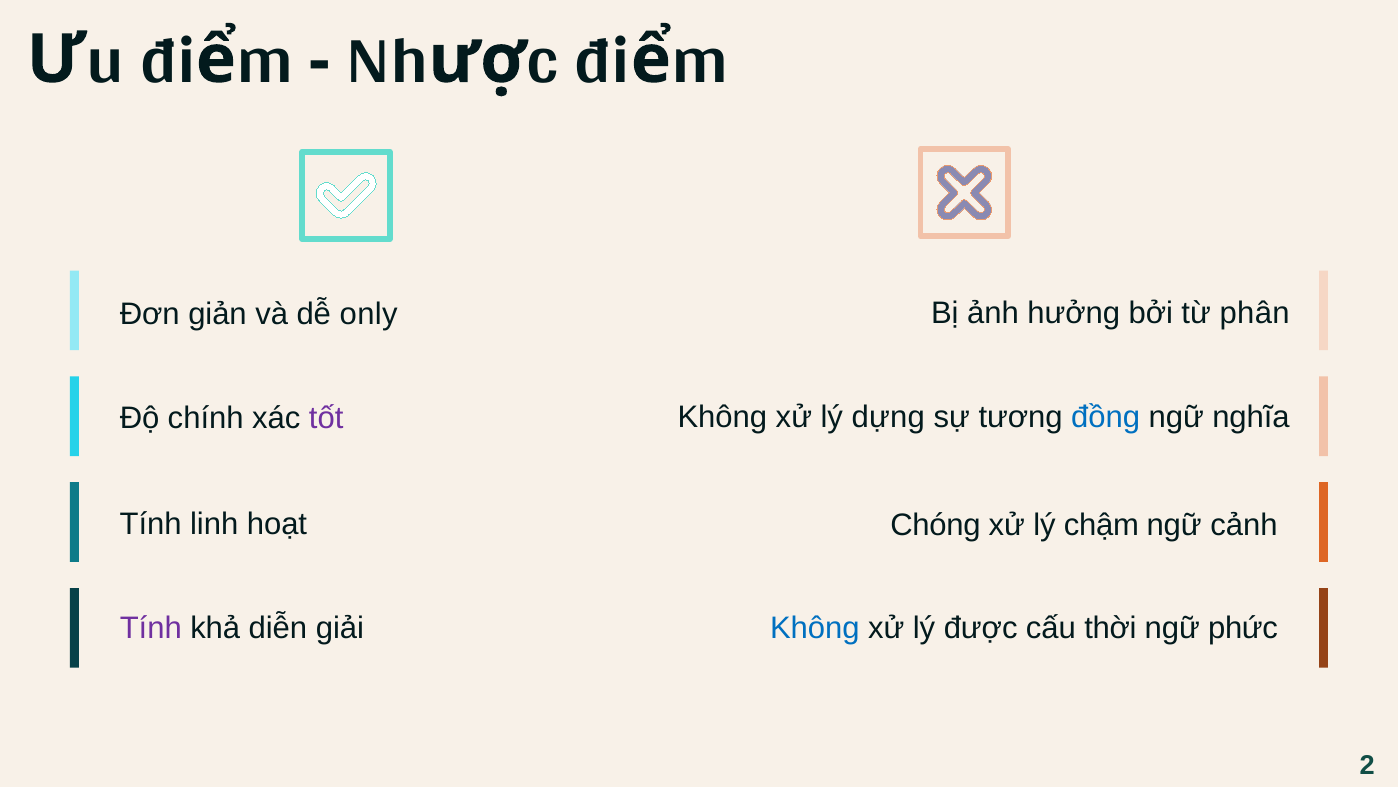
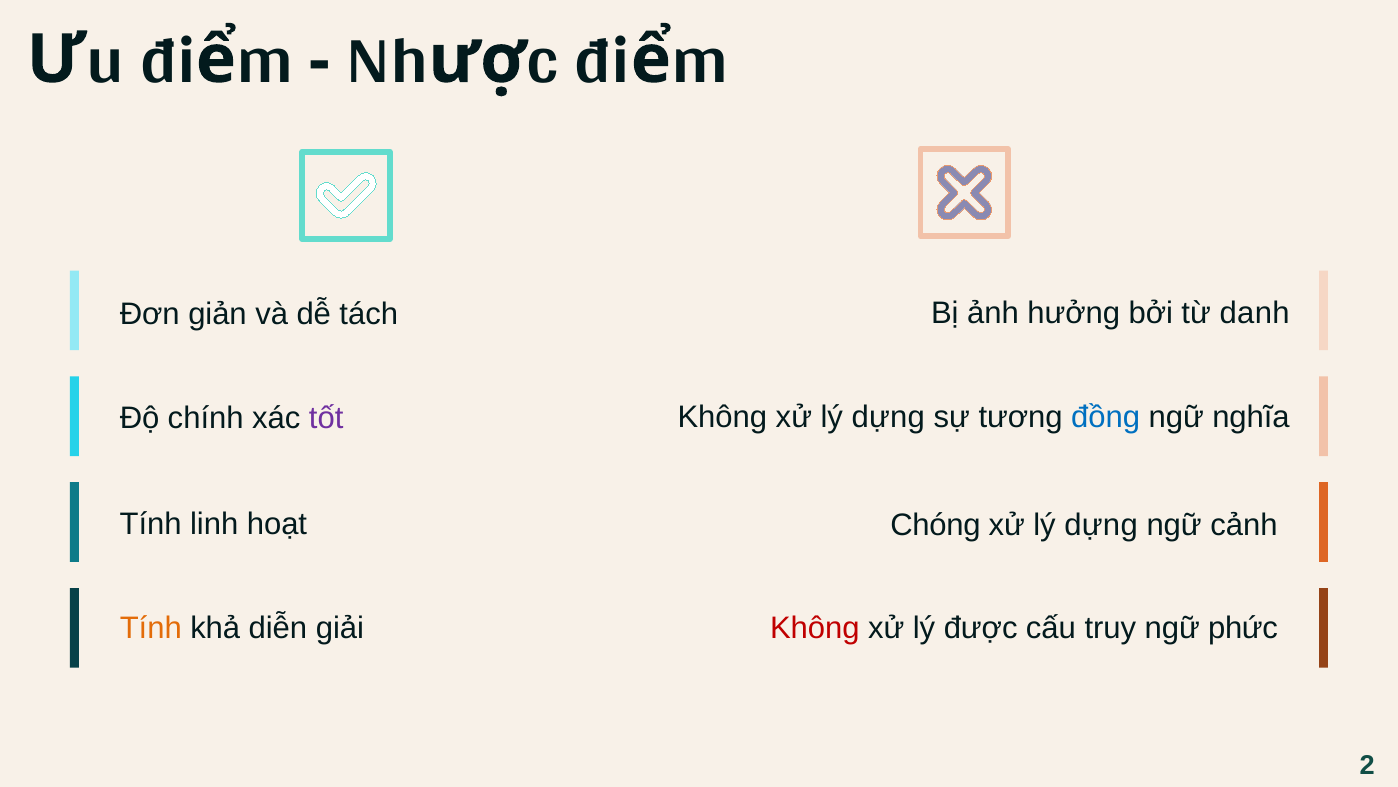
phân: phân -> danh
only: only -> tách
chậm at (1101, 524): chậm -> dựng
Tính at (151, 628) colour: purple -> orange
Không at (815, 628) colour: blue -> red
thời: thời -> truy
